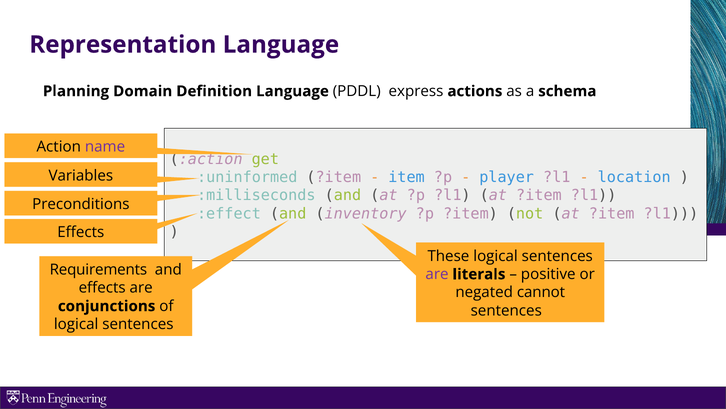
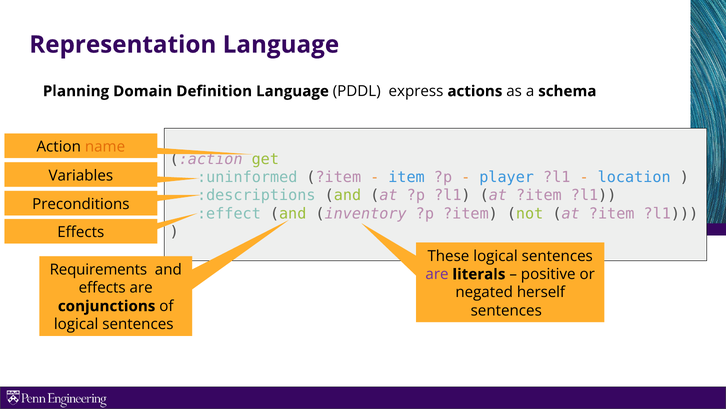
name colour: purple -> orange
:milliseconds: :milliseconds -> :descriptions
cannot: cannot -> herself
